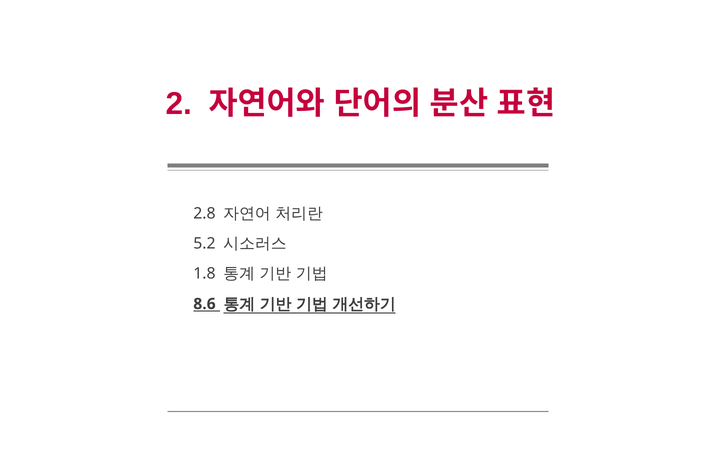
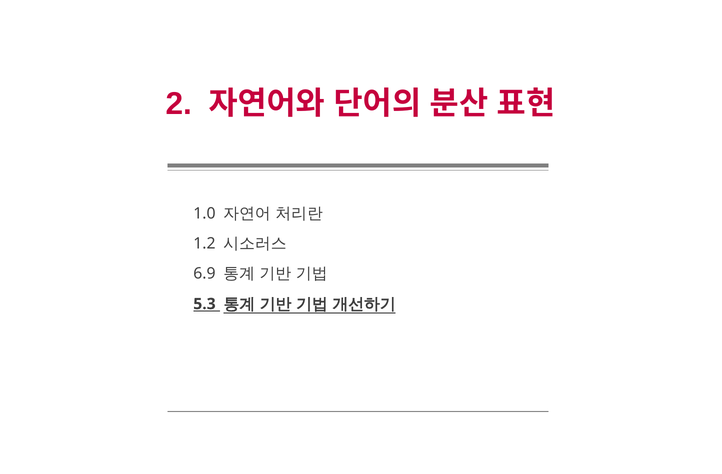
2.8: 2.8 -> 1.0
5.2: 5.2 -> 1.2
1.8: 1.8 -> 6.9
8.6: 8.6 -> 5.3
